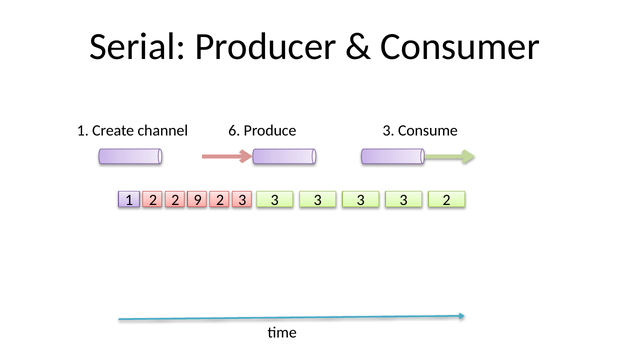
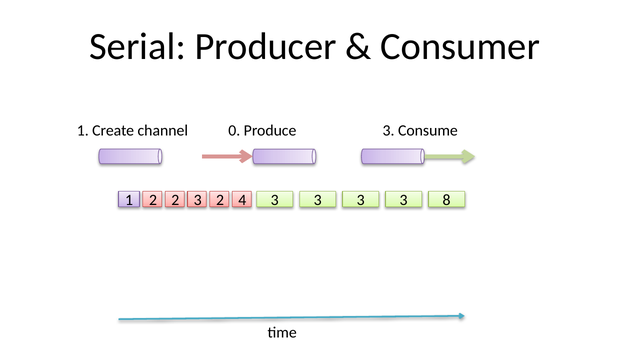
6: 6 -> 0
2 9: 9 -> 3
2 3: 3 -> 4
2 2: 2 -> 8
